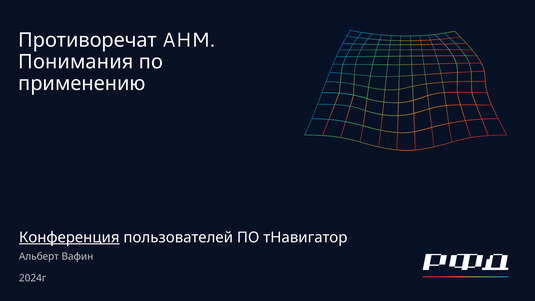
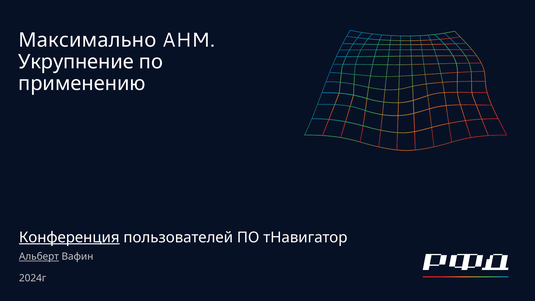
Противоречат: Противоречат -> Максимально
Понимания: Понимания -> Укрупнение
Альберт underline: none -> present
